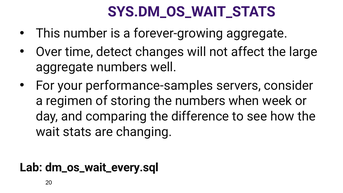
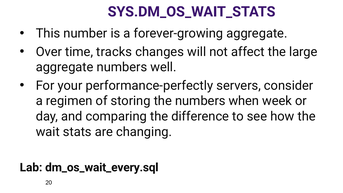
detect: detect -> tracks
performance-samples: performance-samples -> performance-perfectly
